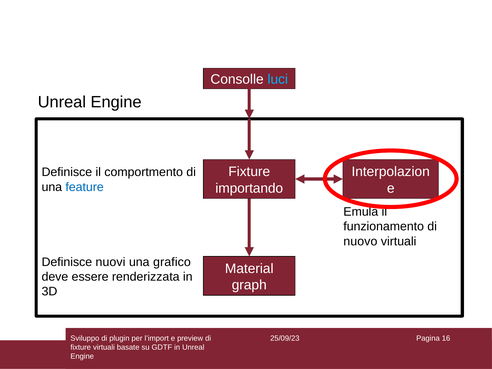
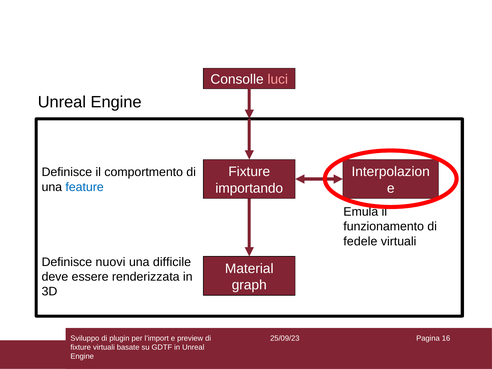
luci colour: light blue -> pink
nuovo: nuovo -> fedele
grafico: grafico -> difficile
